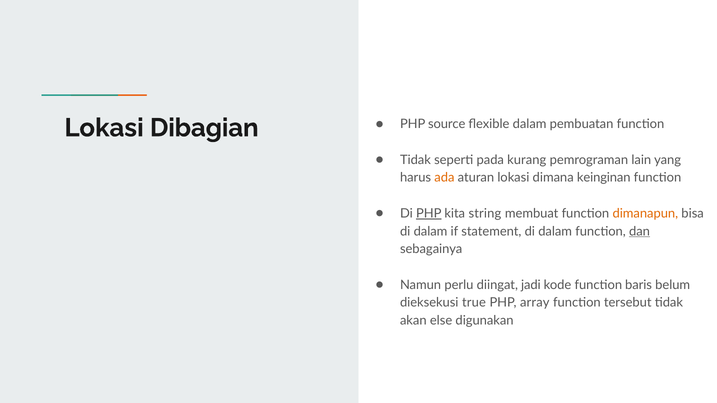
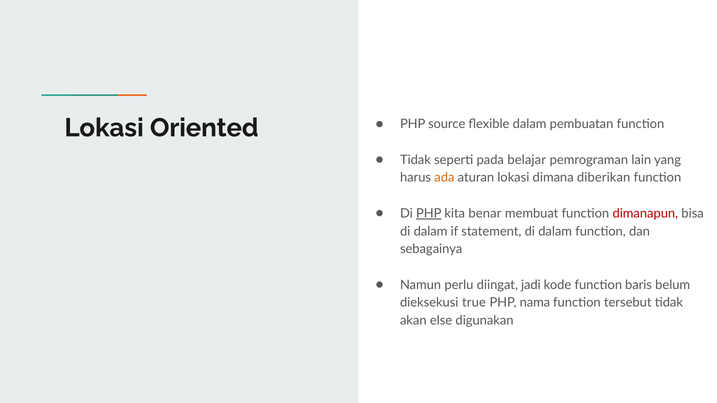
Dibagian: Dibagian -> Oriented
kurang: kurang -> belajar
keinginan: keinginan -> diberikan
string: string -> benar
dimanapun colour: orange -> red
dan underline: present -> none
array: array -> nama
